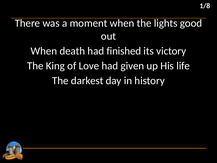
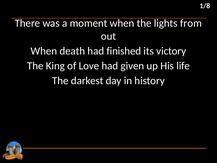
good: good -> from
